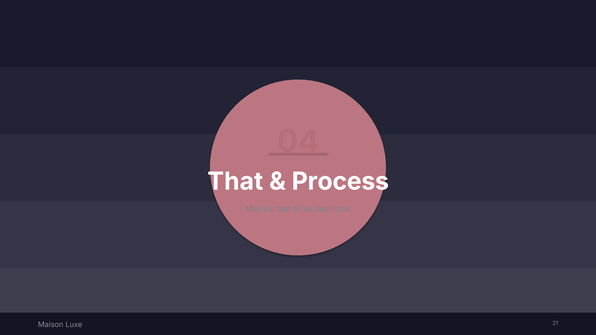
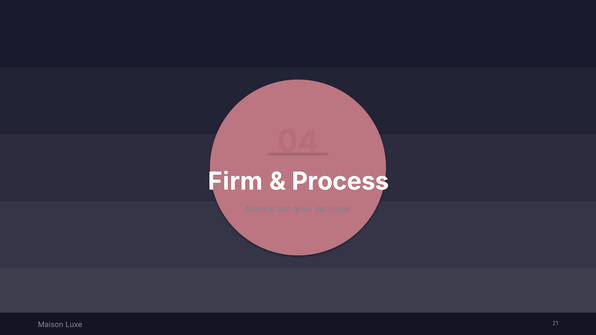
That at (235, 182): That -> Firm
